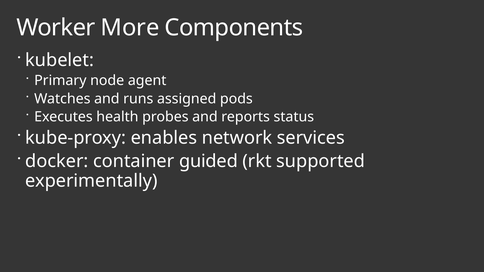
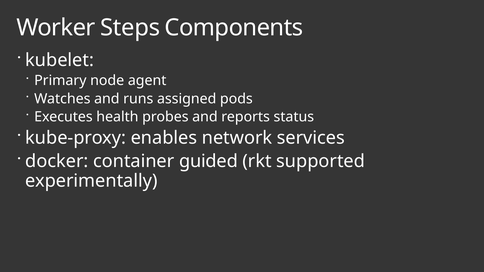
More: More -> Steps
